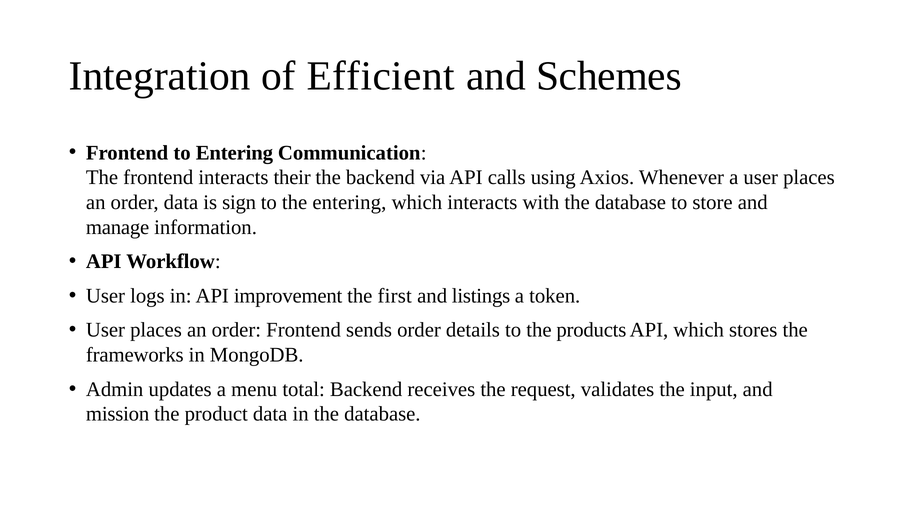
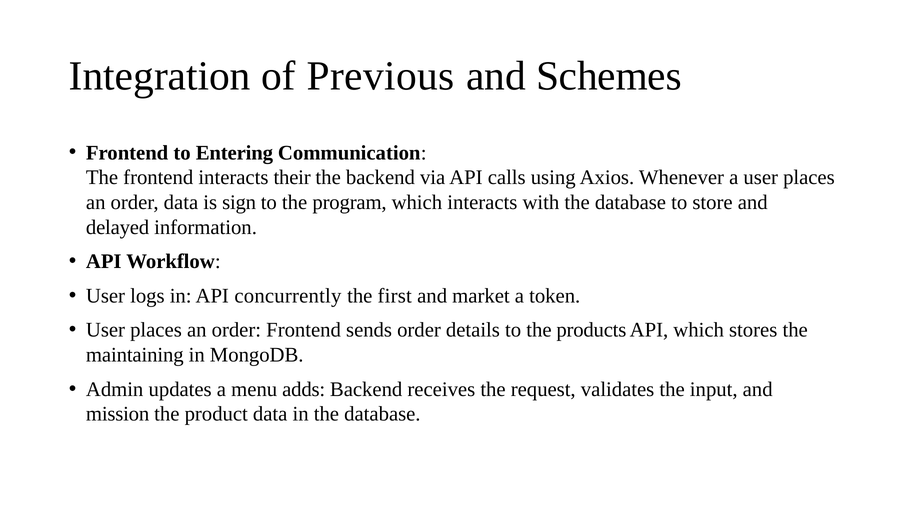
Efficient: Efficient -> Previous
the entering: entering -> program
manage: manage -> delayed
improvement: improvement -> concurrently
listings: listings -> market
frameworks: frameworks -> maintaining
total: total -> adds
